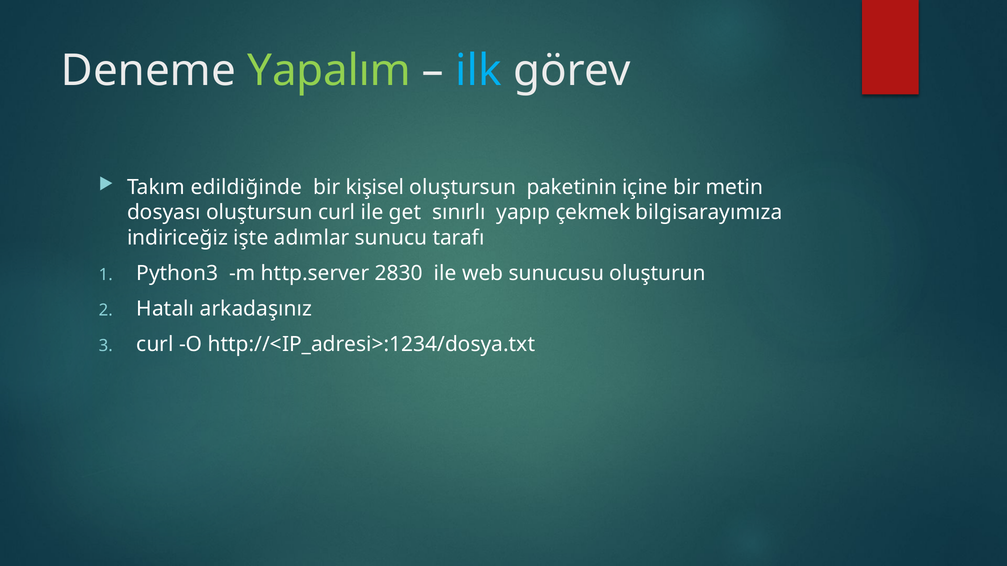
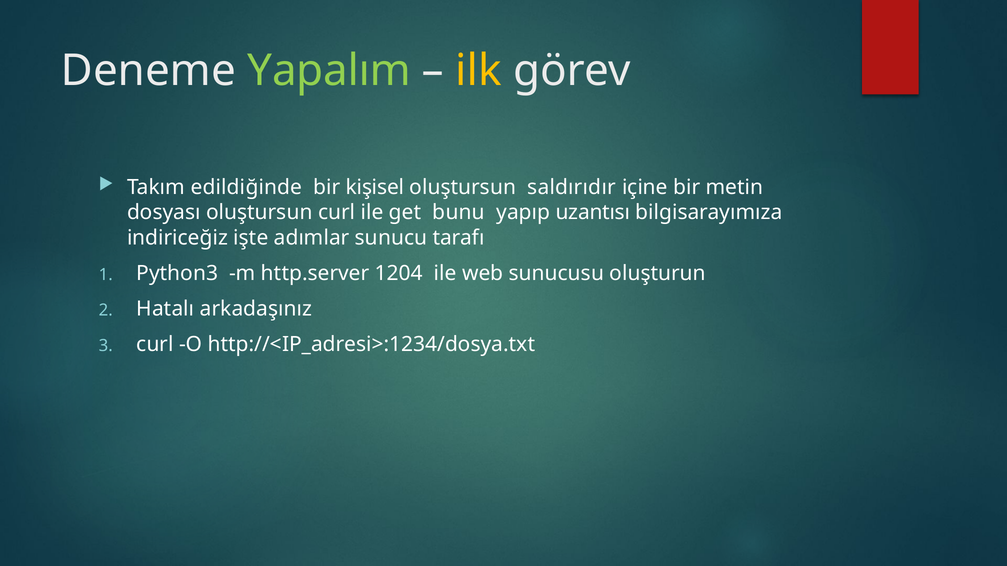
ilk colour: light blue -> yellow
paketinin: paketinin -> saldırıdır
sınırlı: sınırlı -> bunu
çekmek: çekmek -> uzantısı
2830: 2830 -> 1204
